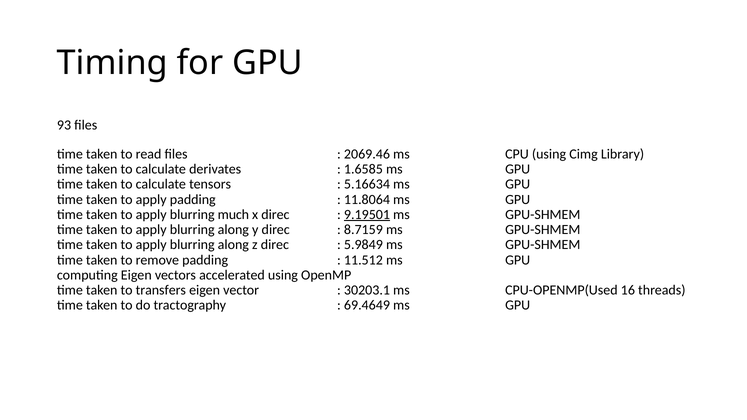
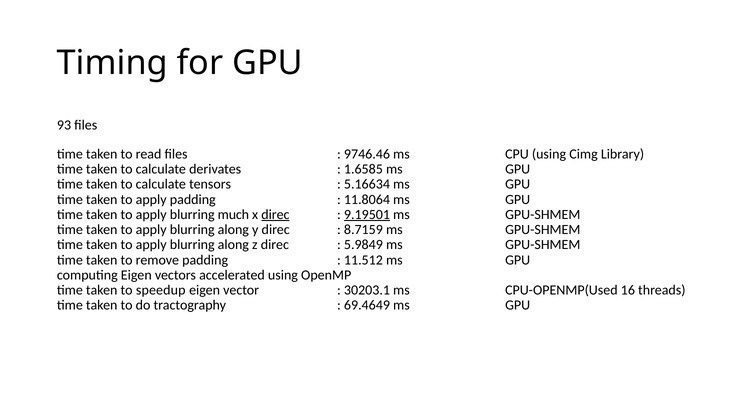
2069.46: 2069.46 -> 9746.46
direc at (275, 215) underline: none -> present
transfers: transfers -> speedup
